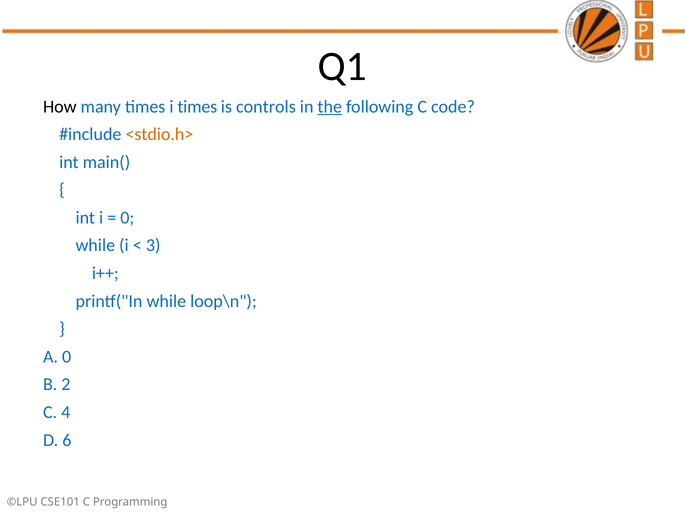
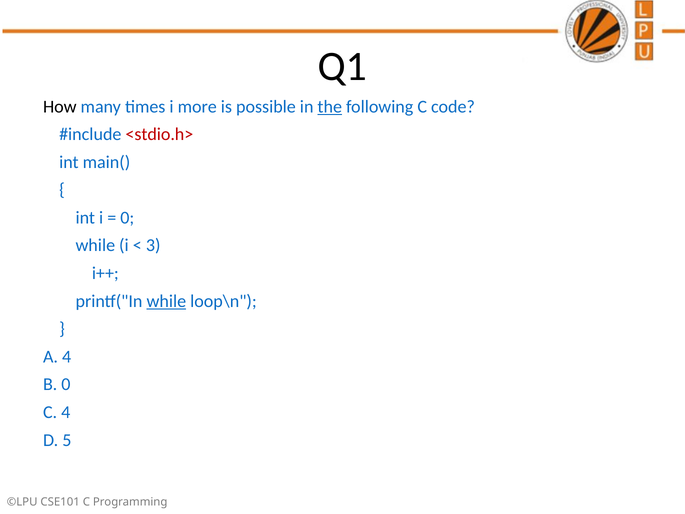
i times: times -> more
controls: controls -> possible
<stdio.h> colour: orange -> red
while at (166, 301) underline: none -> present
A 0: 0 -> 4
B 2: 2 -> 0
6: 6 -> 5
